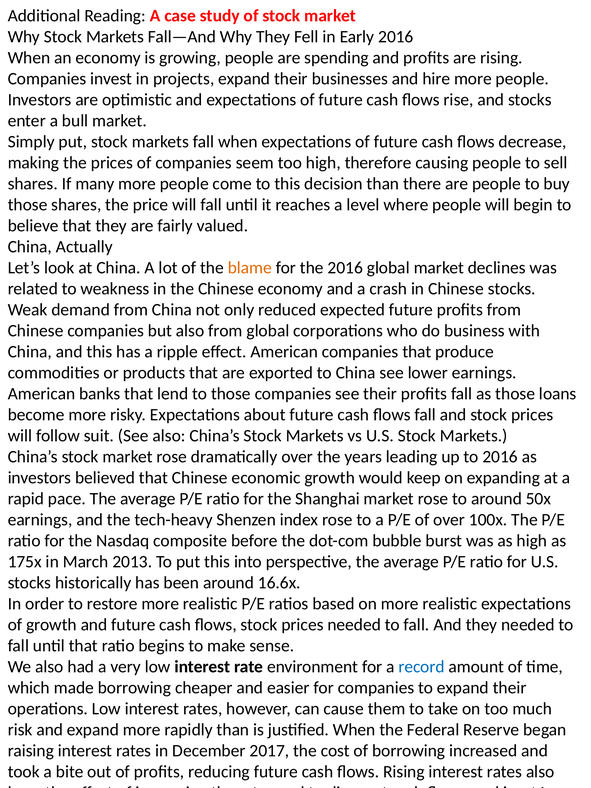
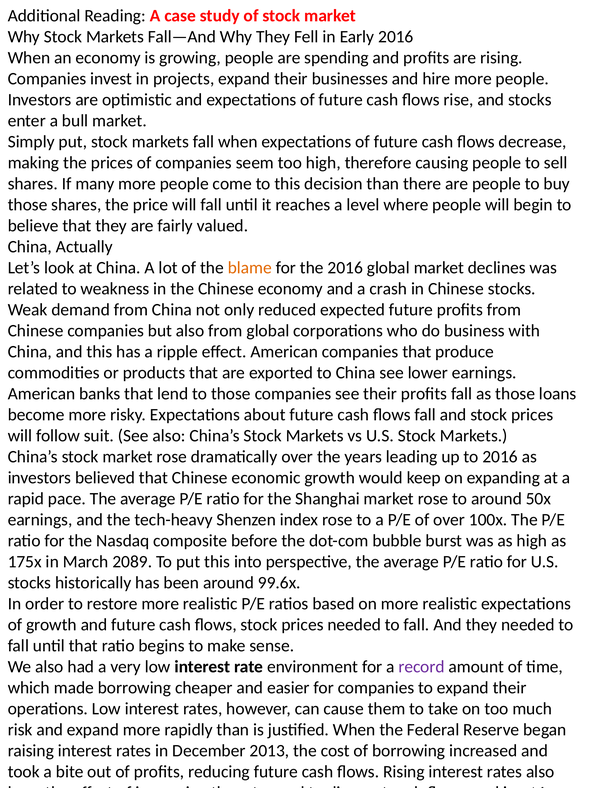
2013: 2013 -> 2089
16.6x: 16.6x -> 99.6x
record colour: blue -> purple
2017: 2017 -> 2013
